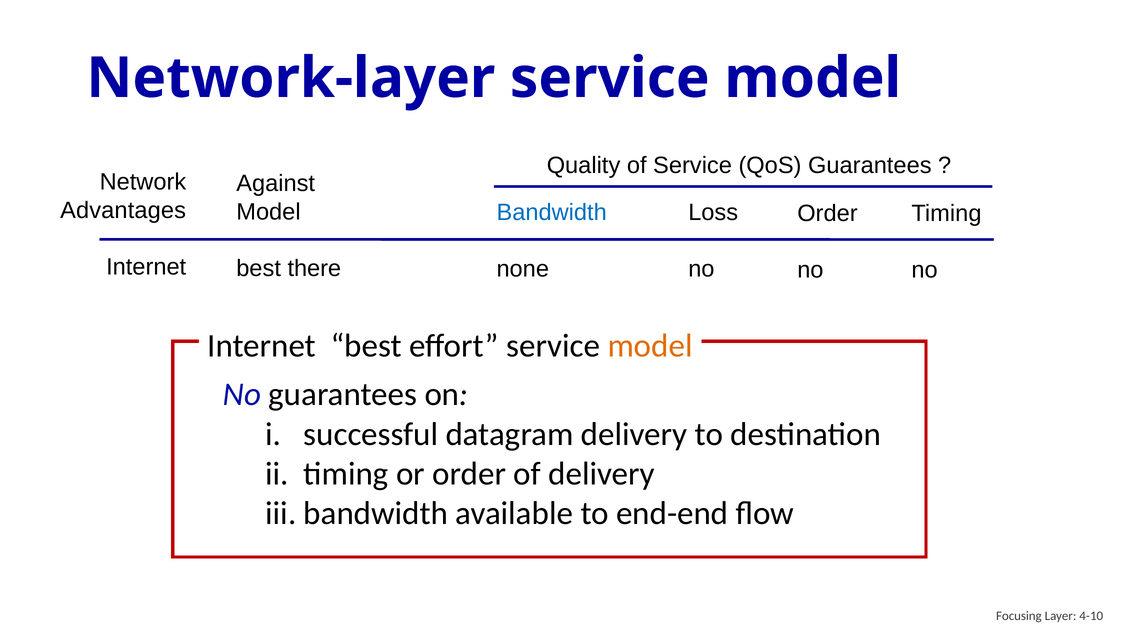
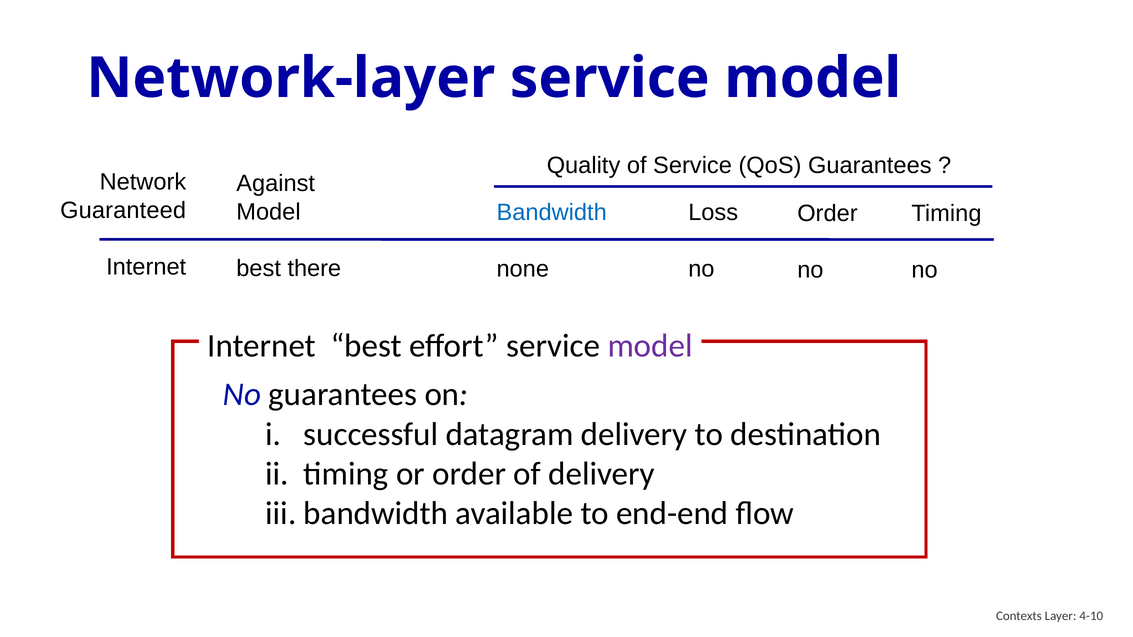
Advantages at (123, 210): Advantages -> Guaranteed
model at (650, 346) colour: orange -> purple
Focusing: Focusing -> Contexts
